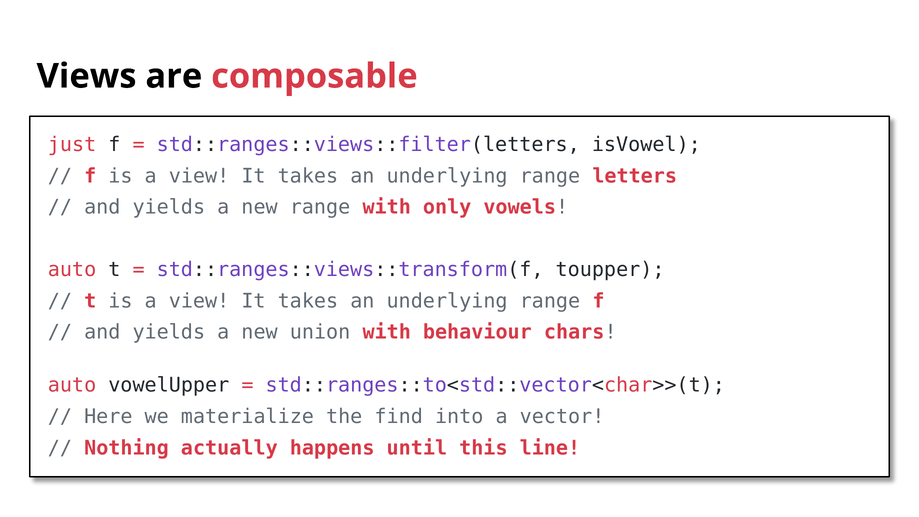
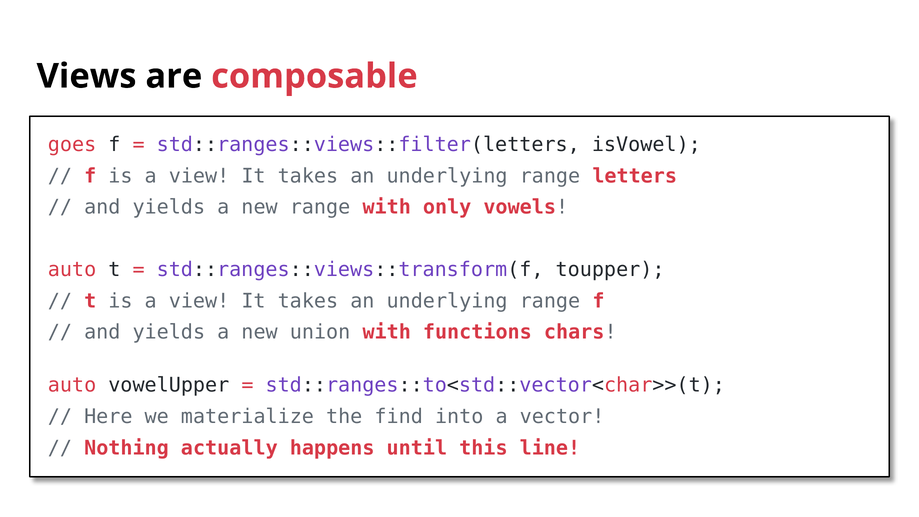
just: just -> goes
behaviour: behaviour -> functions
